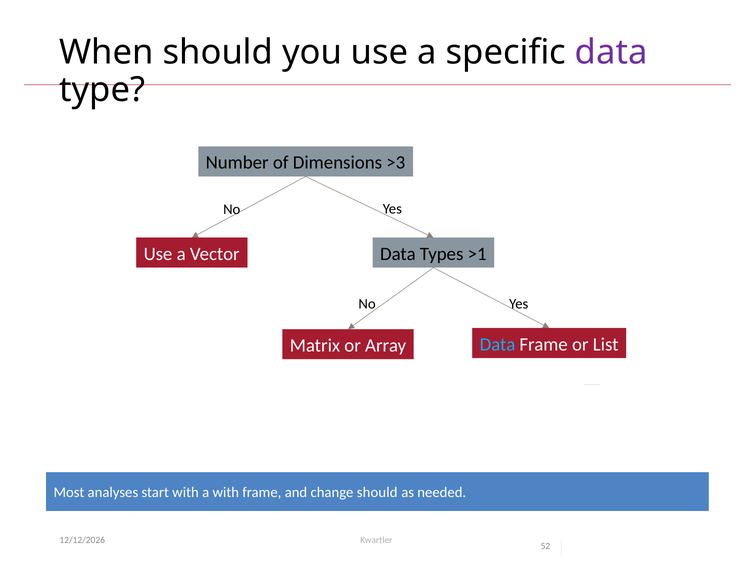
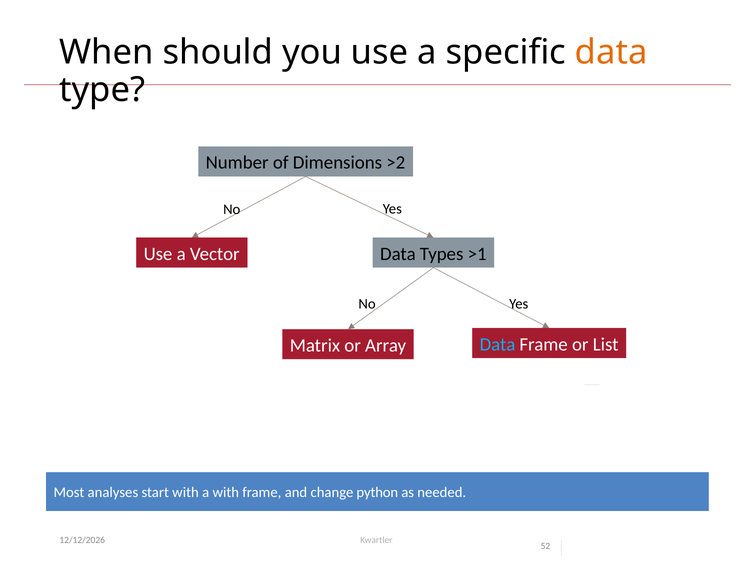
data at (611, 52) colour: purple -> orange
>3: >3 -> >2
change should: should -> python
